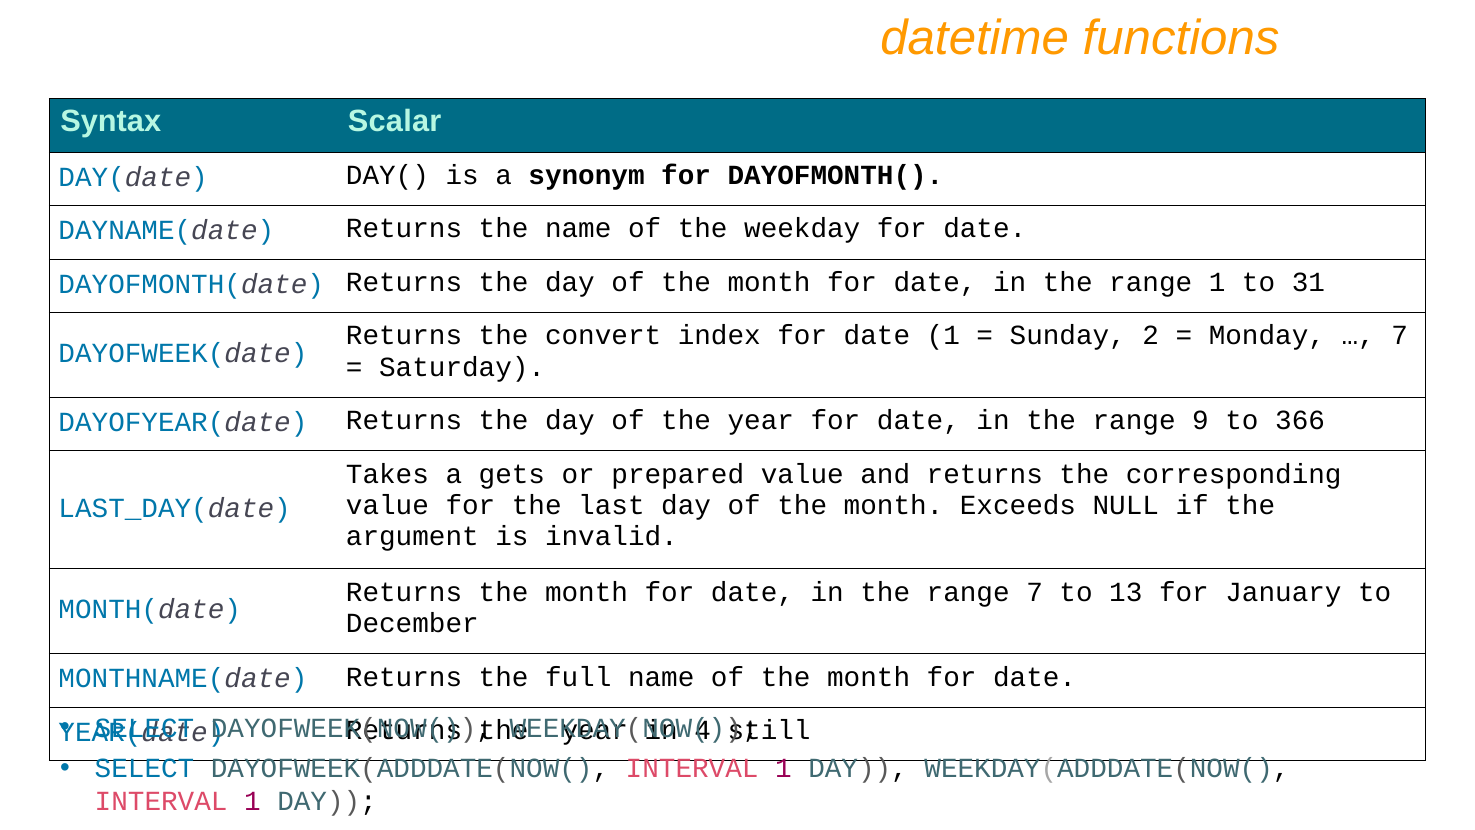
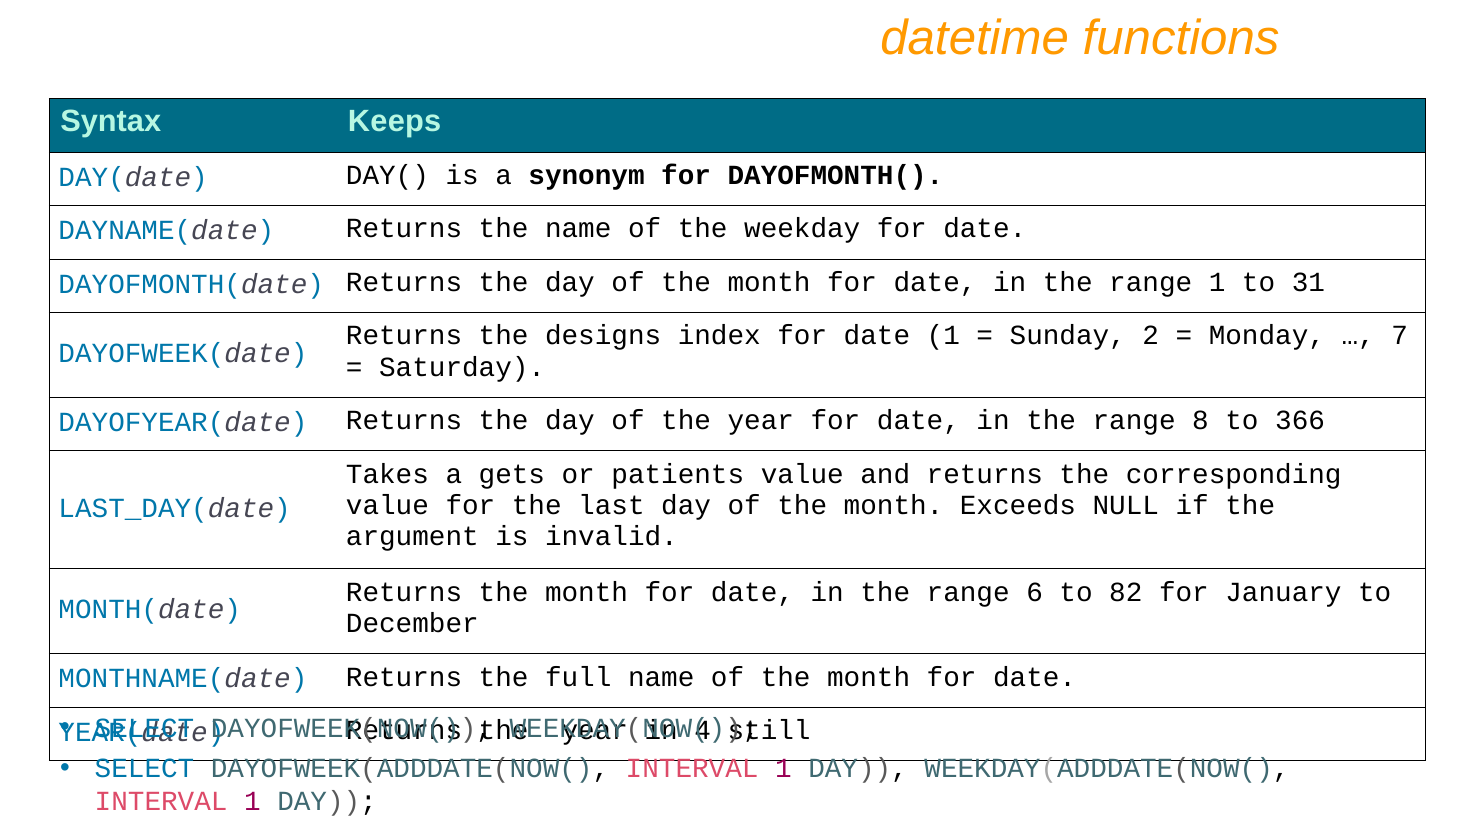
Scalar: Scalar -> Keeps
convert: convert -> designs
9: 9 -> 8
prepared: prepared -> patients
range 7: 7 -> 6
13: 13 -> 82
